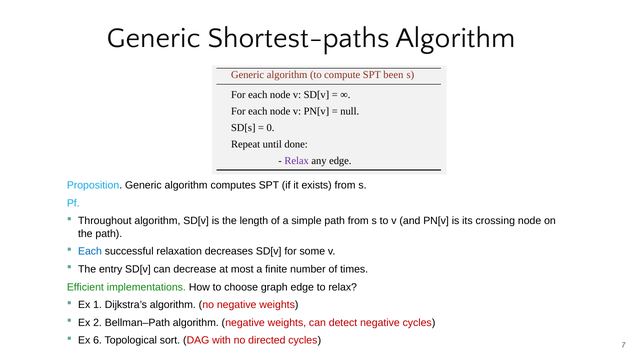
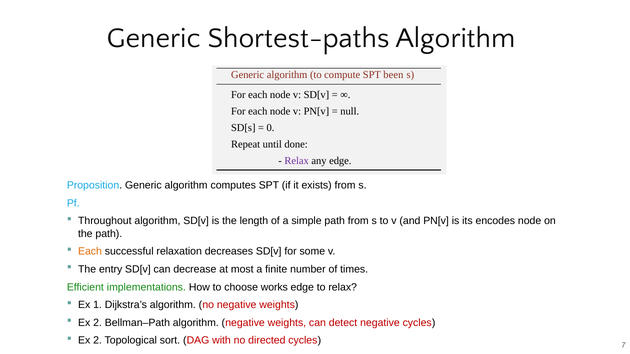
crossing: crossing -> encodes
Each at (90, 252) colour: blue -> orange
graph: graph -> works
6 at (98, 341): 6 -> 2
